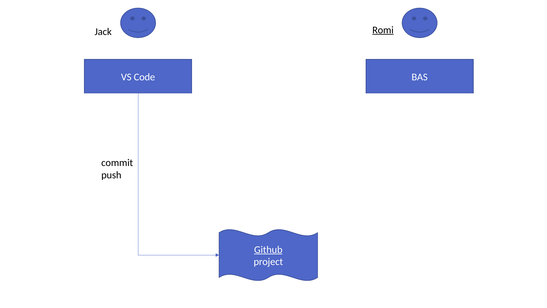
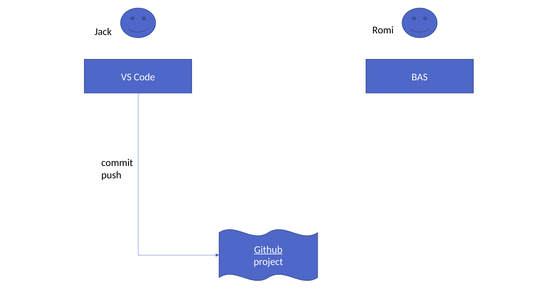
Romi underline: present -> none
